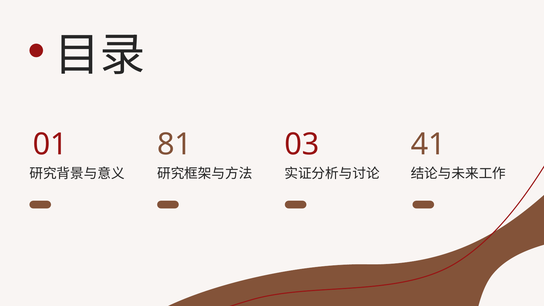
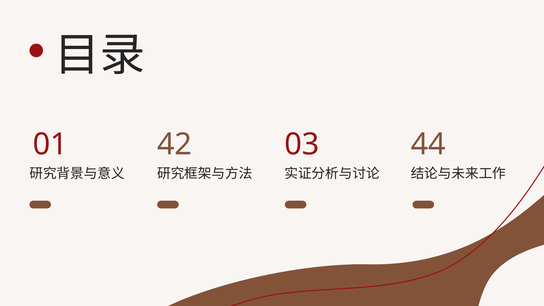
81: 81 -> 42
41: 41 -> 44
